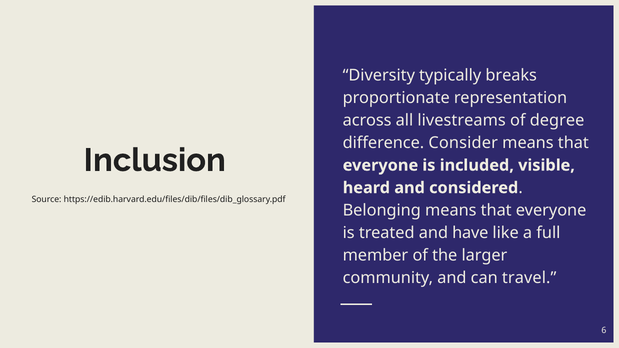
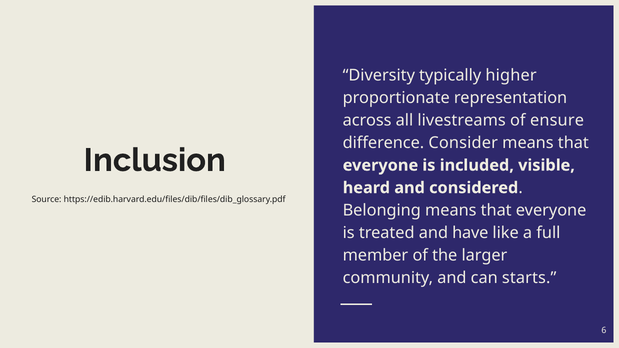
breaks: breaks -> higher
degree: degree -> ensure
travel: travel -> starts
